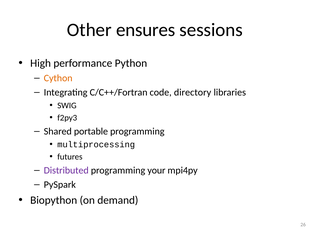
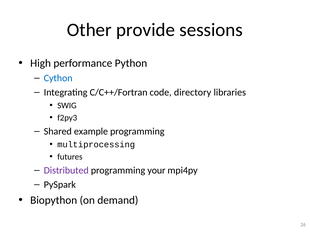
ensures: ensures -> provide
Cython colour: orange -> blue
portable: portable -> example
